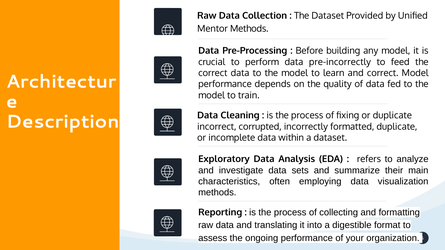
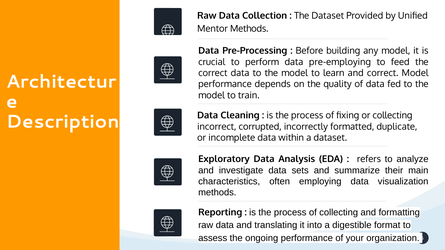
pre-incorrectly: pre-incorrectly -> pre-employing
or duplicate: duplicate -> collecting
